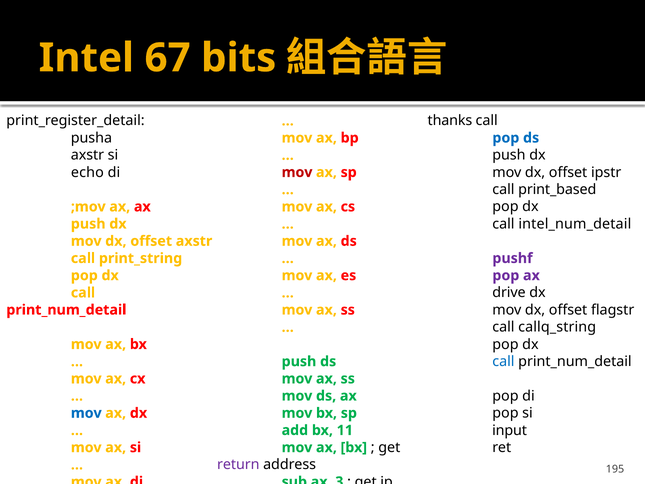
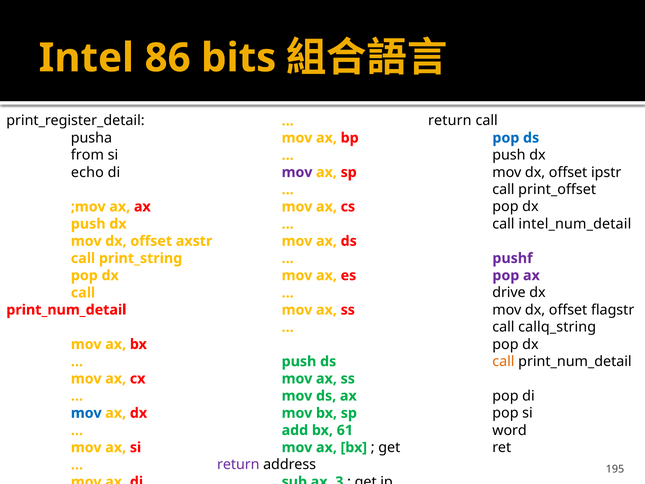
67: 67 -> 86
thanks at (450, 121): thanks -> return
axstr at (87, 155): axstr -> from
mov at (297, 172) colour: red -> purple
print_based: print_based -> print_offset
call at (503, 361) colour: blue -> orange
input: input -> word
11: 11 -> 61
